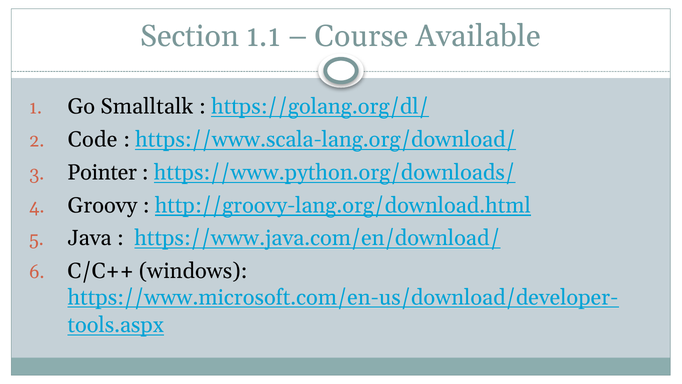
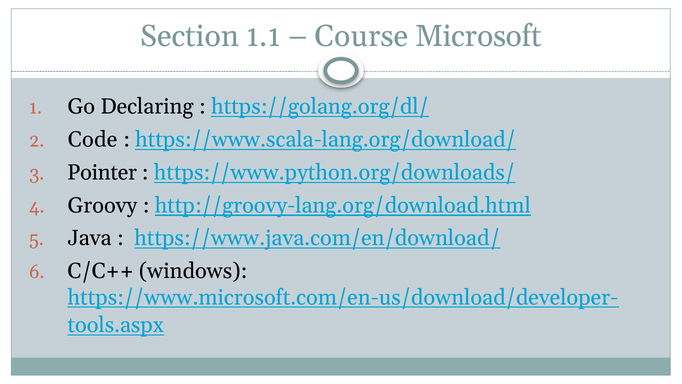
Available: Available -> Microsoft
Smalltalk: Smalltalk -> Declaring
